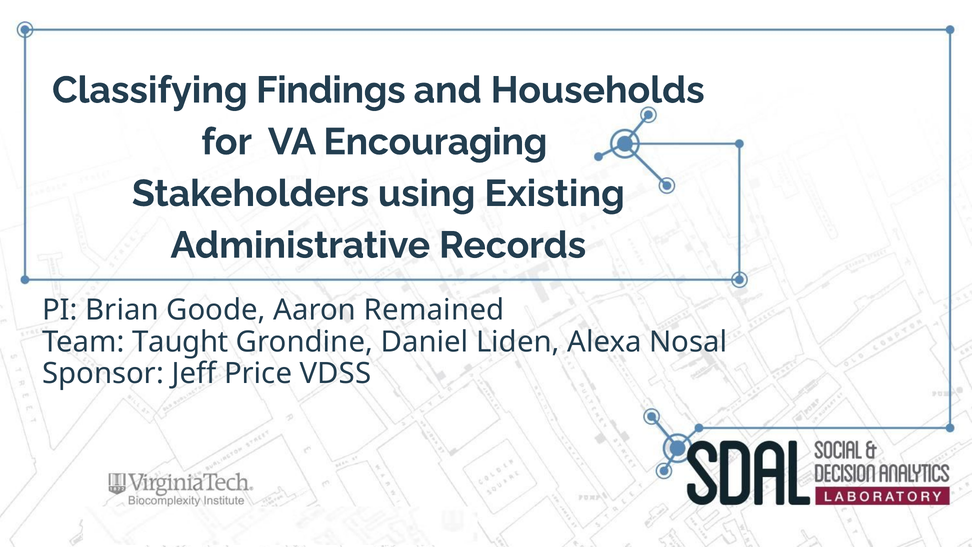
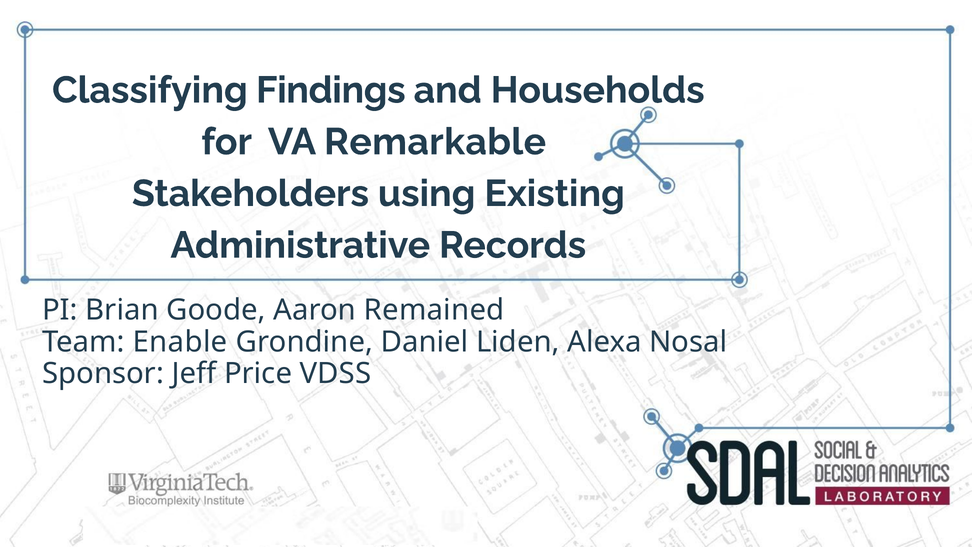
Encouraging: Encouraging -> Remarkable
Taught: Taught -> Enable
